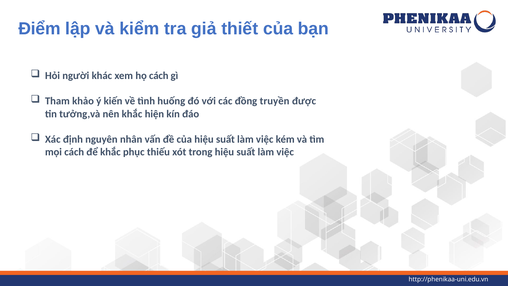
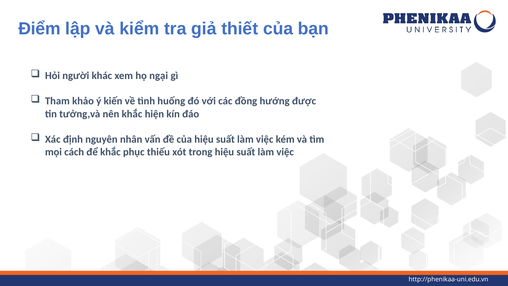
họ cách: cách -> ngại
truyền: truyền -> hướng
